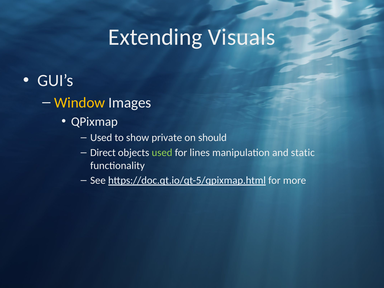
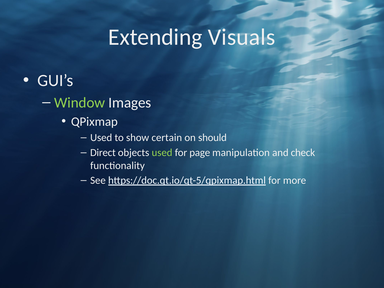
Window colour: yellow -> light green
private: private -> certain
lines: lines -> page
static: static -> check
